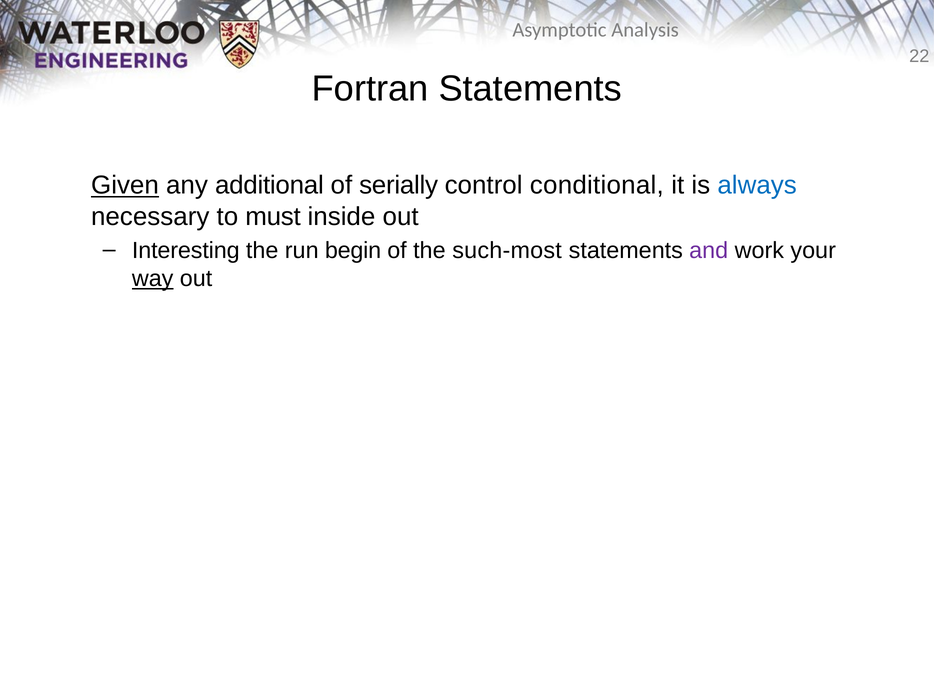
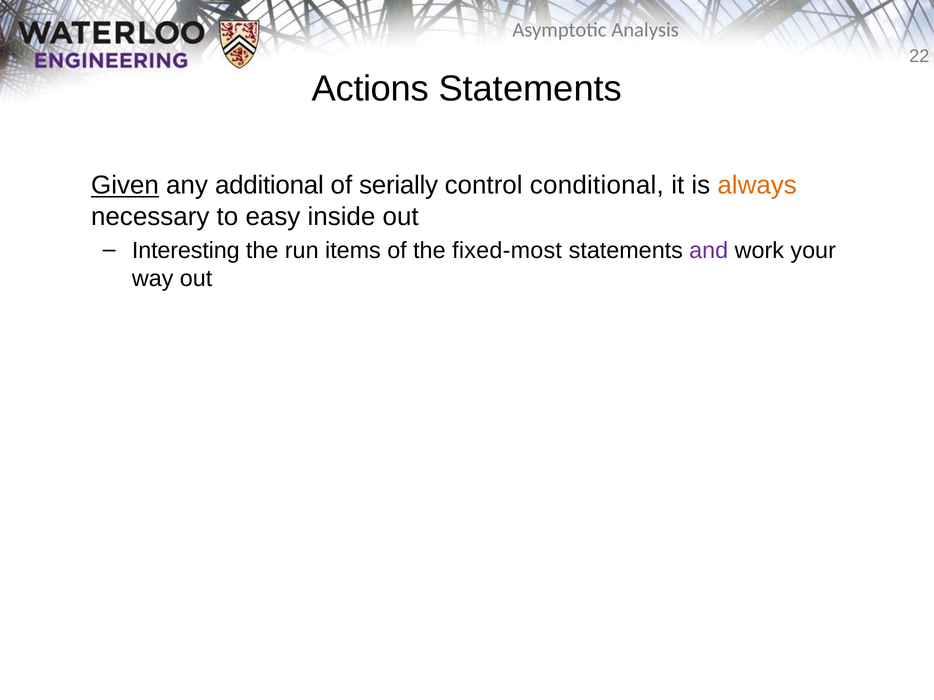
Fortran: Fortran -> Actions
always colour: blue -> orange
must: must -> easy
begin: begin -> items
such-most: such-most -> fixed-most
way underline: present -> none
